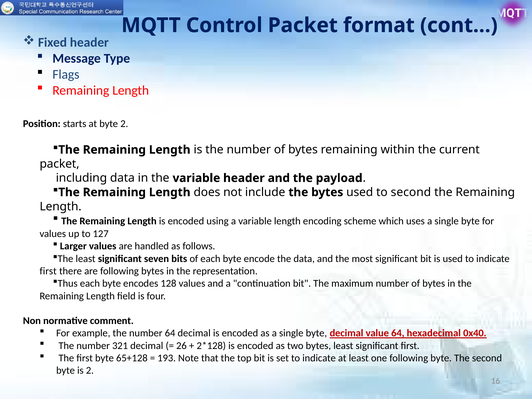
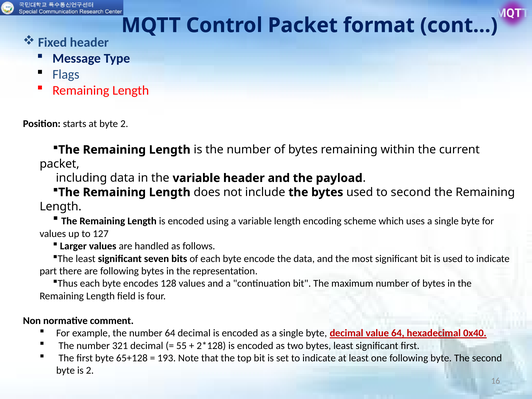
first at (48, 271): first -> part
26: 26 -> 55
